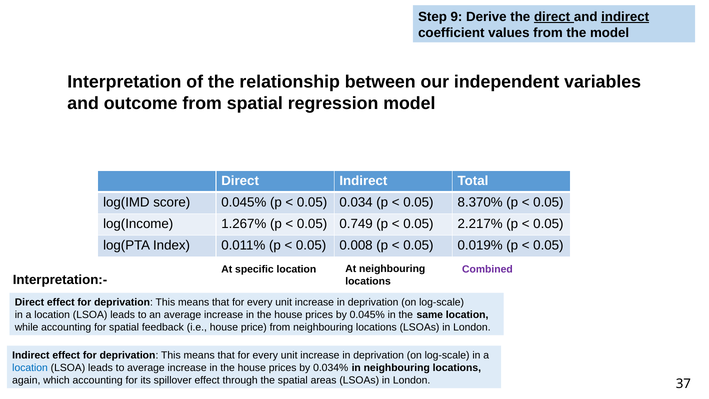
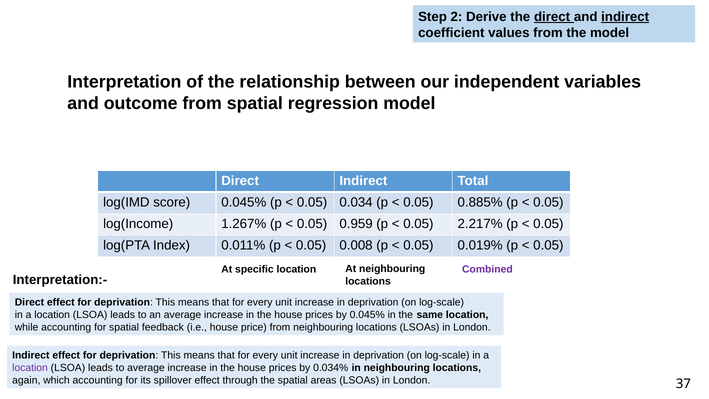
9: 9 -> 2
8.370%: 8.370% -> 0.885%
0.749: 0.749 -> 0.959
location at (30, 368) colour: blue -> purple
